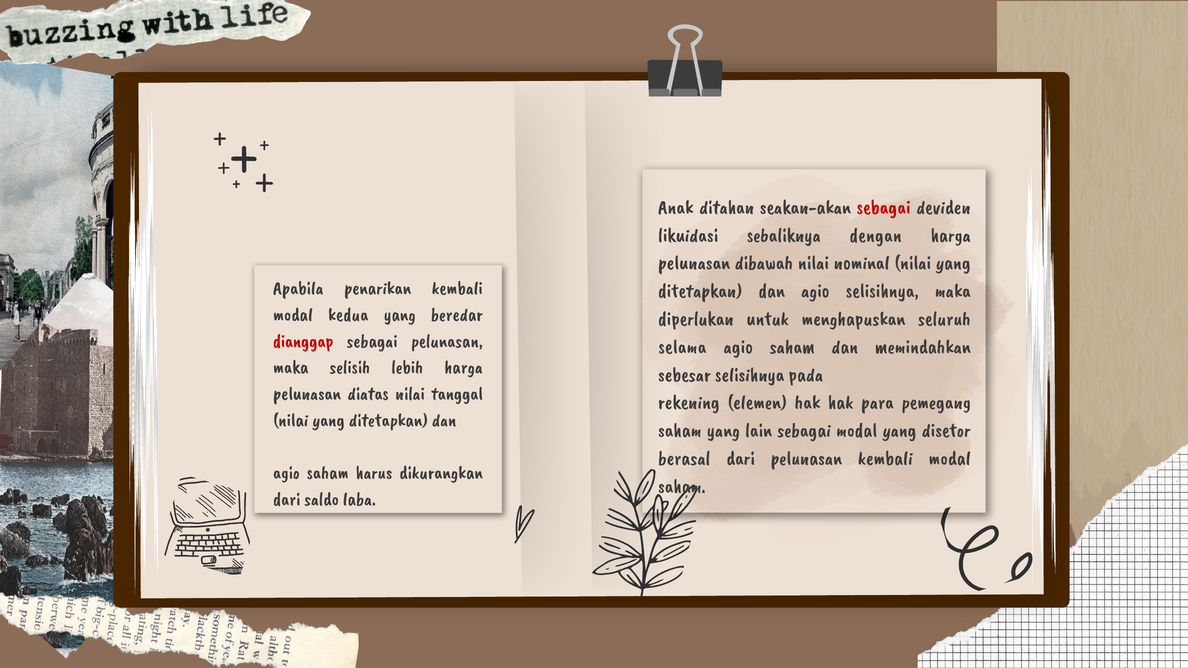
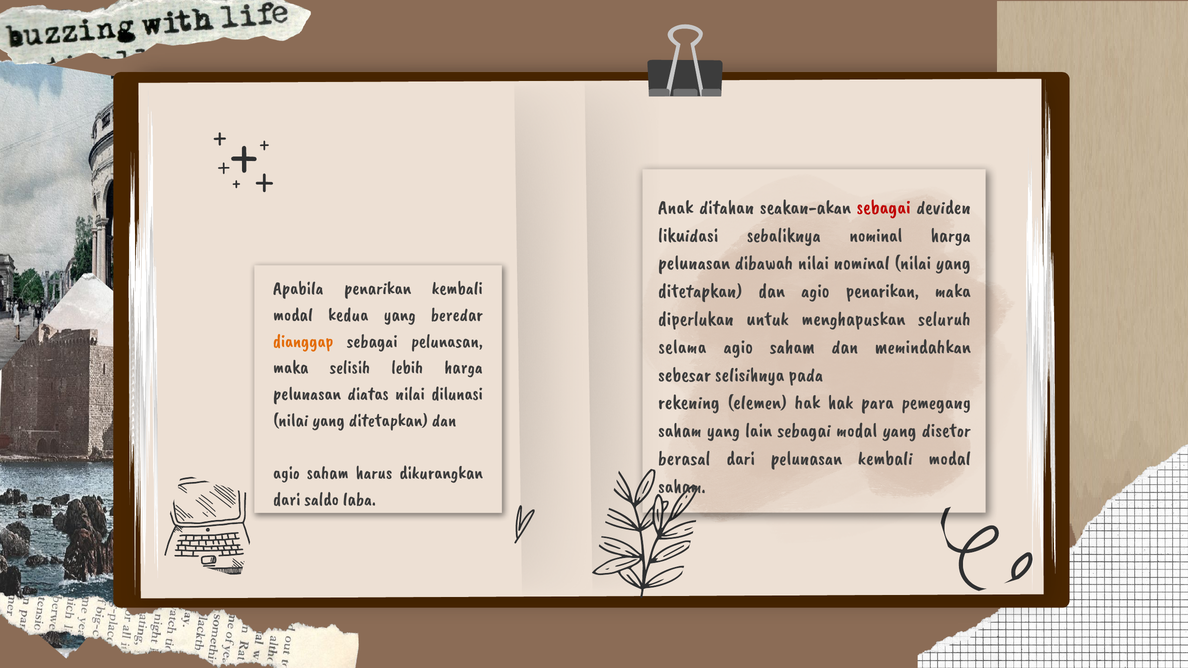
sebaliknya dengan: dengan -> nominal
agio selisihnya: selisihnya -> penarikan
dianggap colour: red -> orange
tanggal: tanggal -> dilunasi
